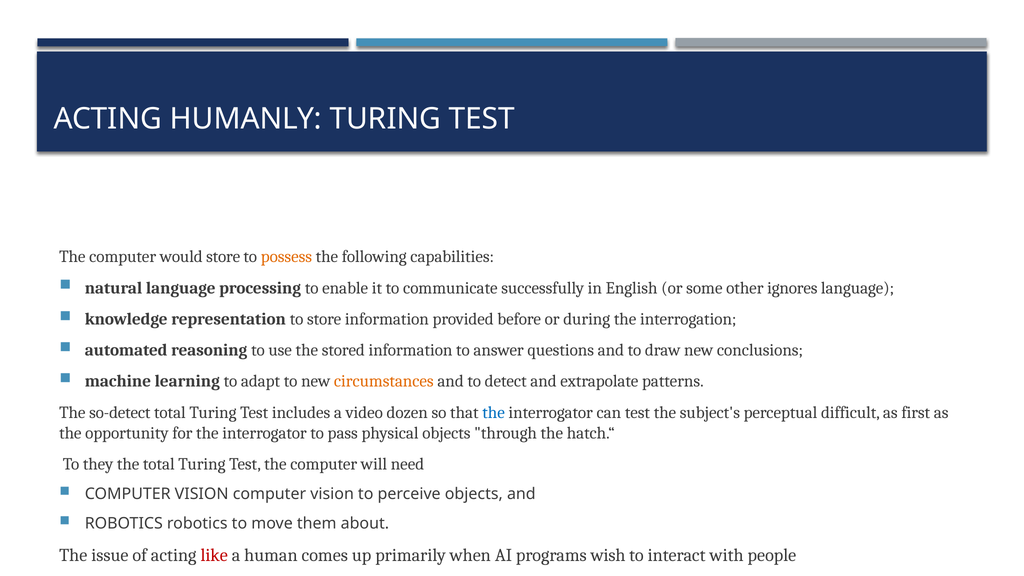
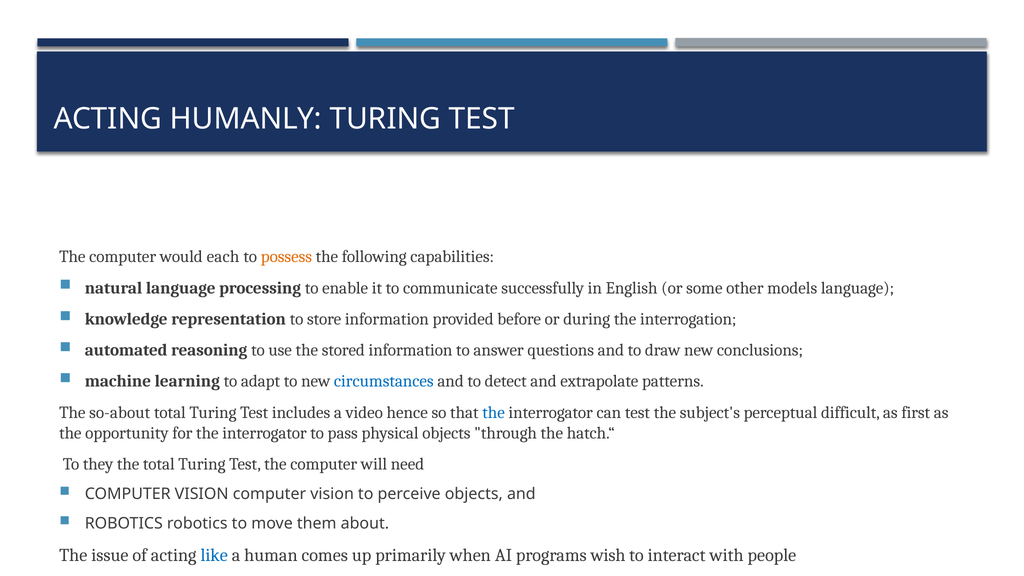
would store: store -> each
ignores: ignores -> models
circumstances colour: orange -> blue
so-detect: so-detect -> so-about
dozen: dozen -> hence
like colour: red -> blue
